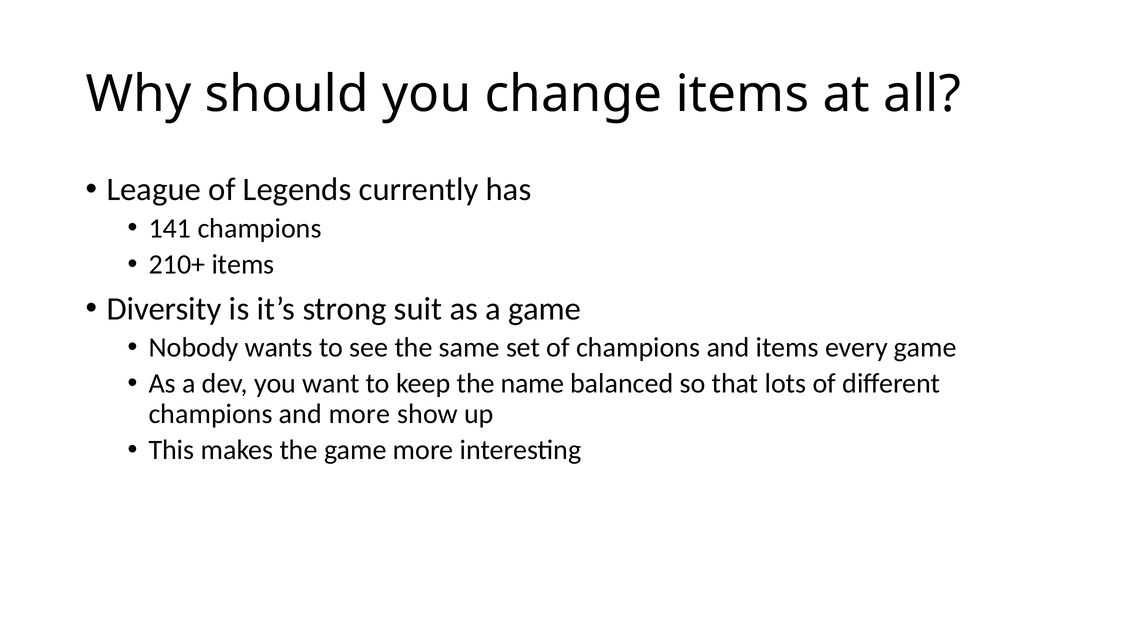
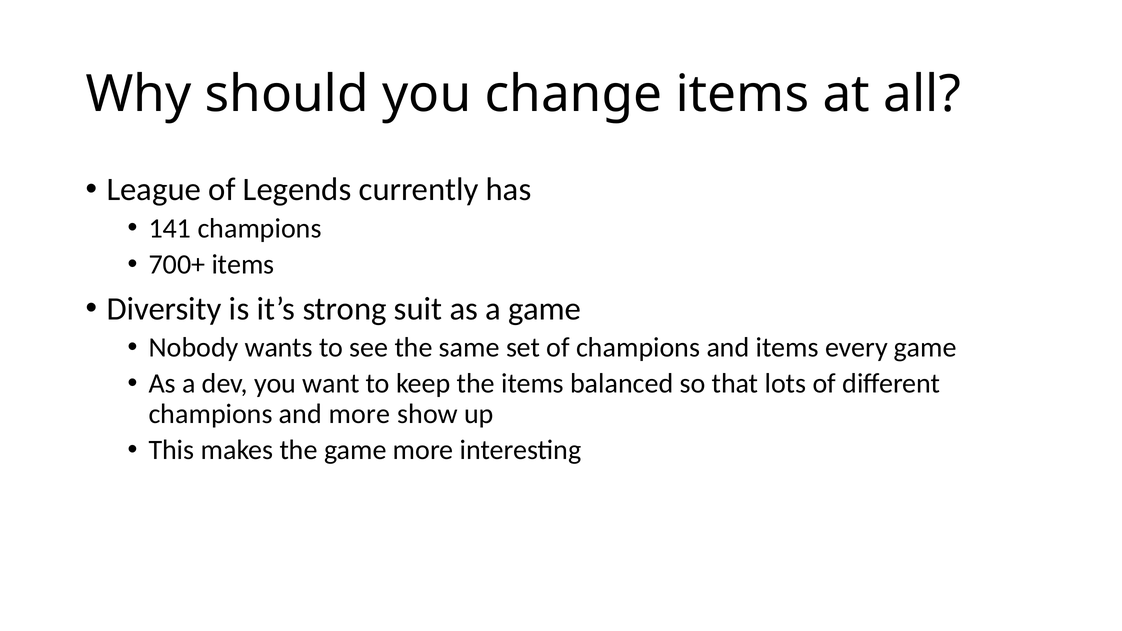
210+: 210+ -> 700+
the name: name -> items
